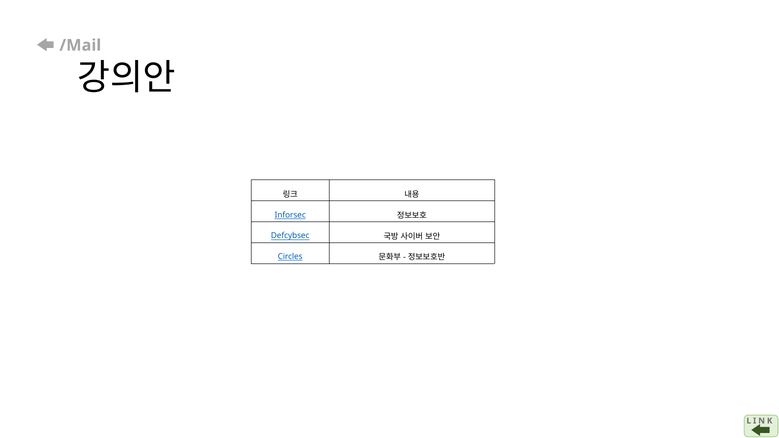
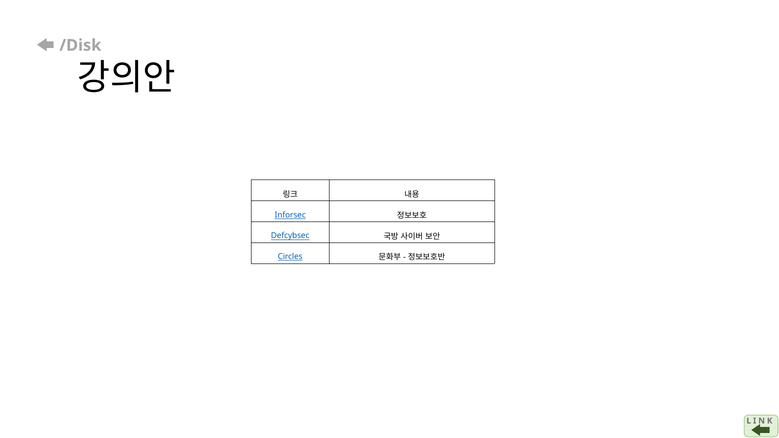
/Mail: /Mail -> /Disk
